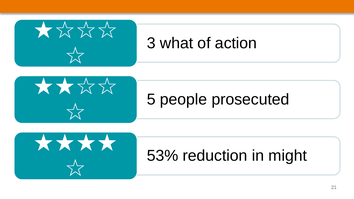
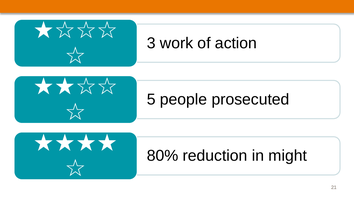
what: what -> work
53%: 53% -> 80%
